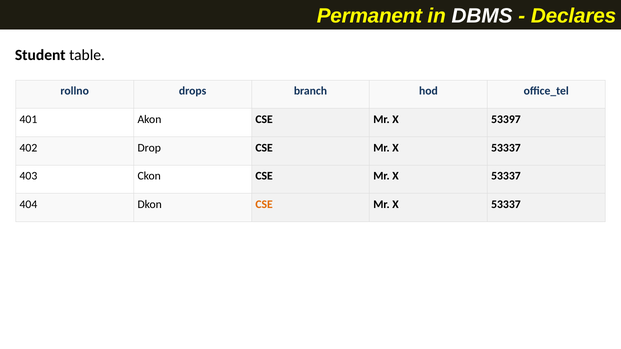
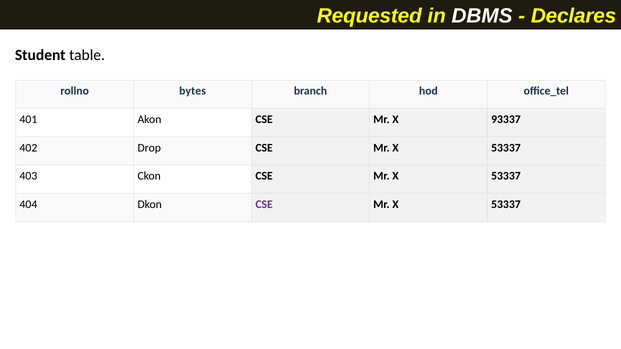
Permanent: Permanent -> Requested
drops: drops -> bytes
53397: 53397 -> 93337
CSE at (264, 205) colour: orange -> purple
